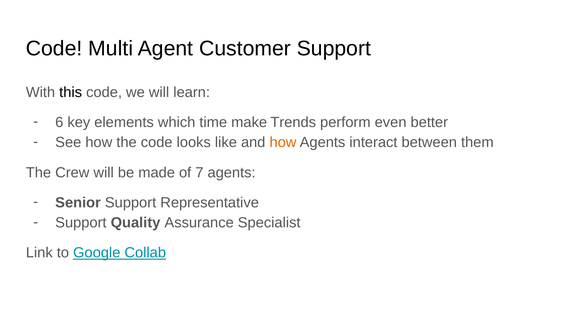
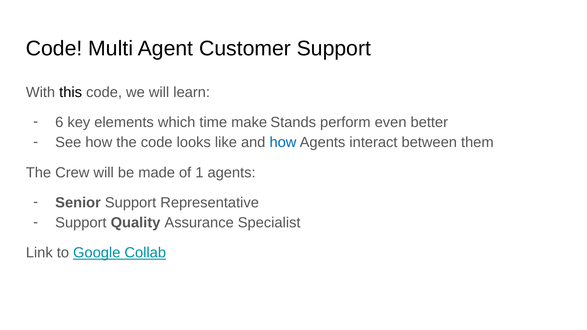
Trends: Trends -> Stands
how at (283, 143) colour: orange -> blue
7: 7 -> 1
